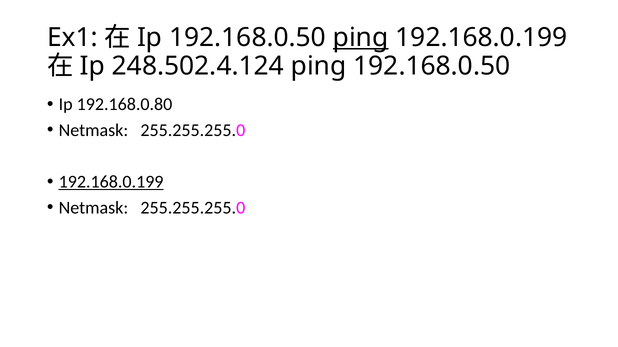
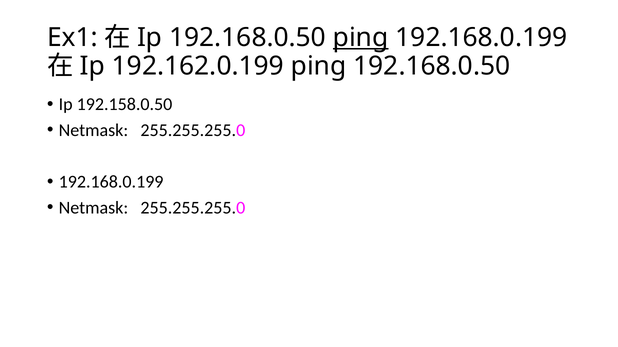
248.502.4.124: 248.502.4.124 -> 192.162.0.199
192.168.0.80: 192.168.0.80 -> 192.158.0.50
192.168.0.199 at (111, 182) underline: present -> none
